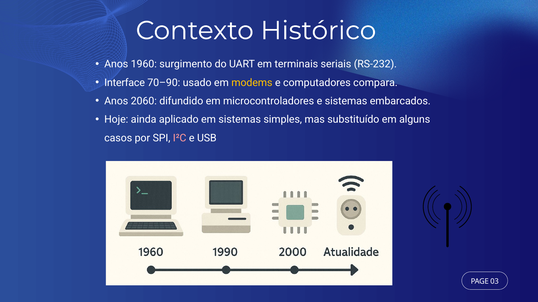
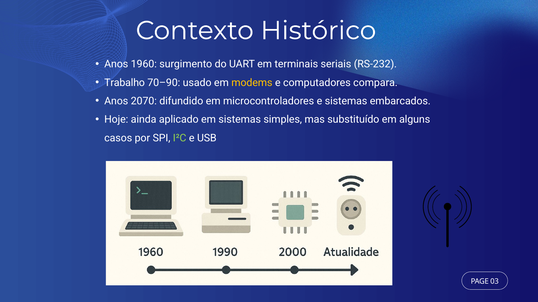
Interface: Interface -> Trabalho
2060: 2060 -> 2070
I²C colour: pink -> light green
